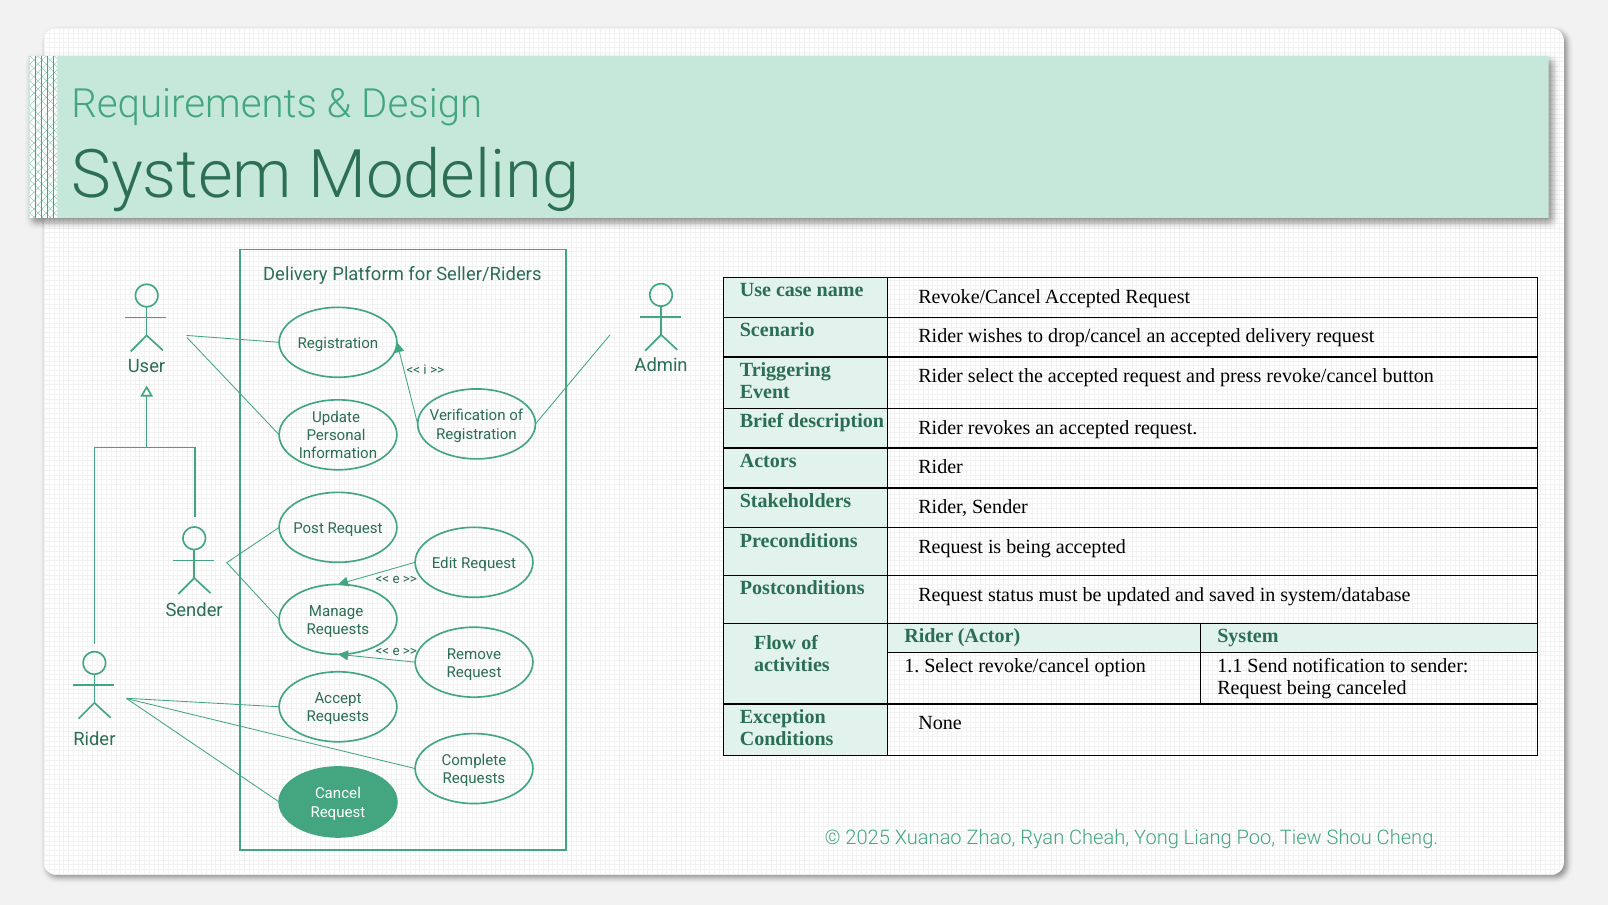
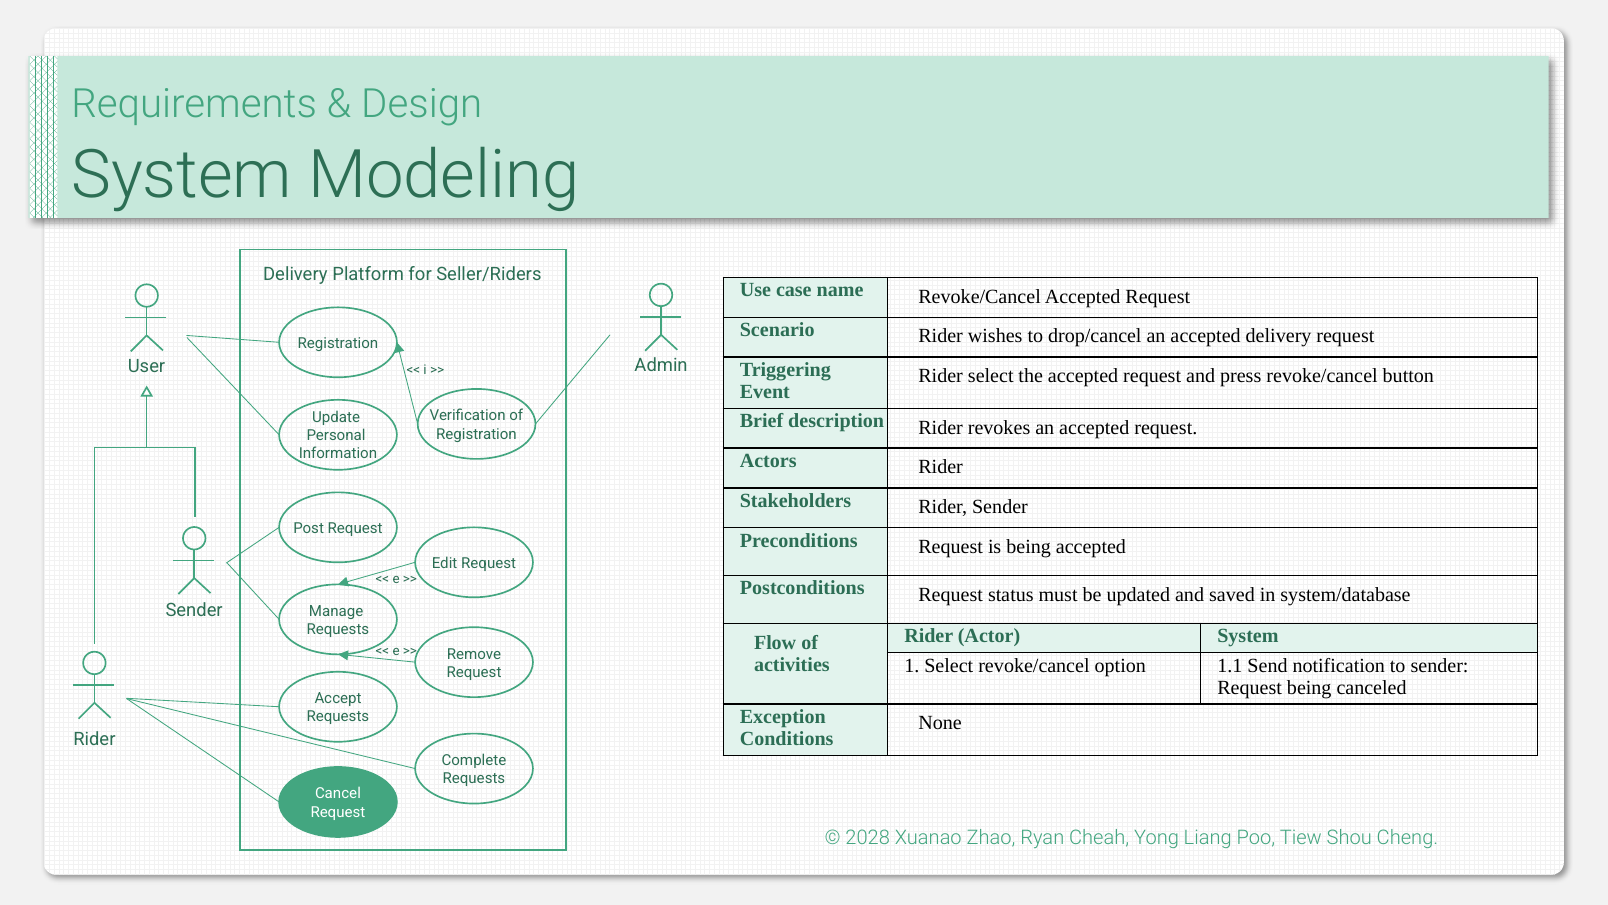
2025: 2025 -> 2028
